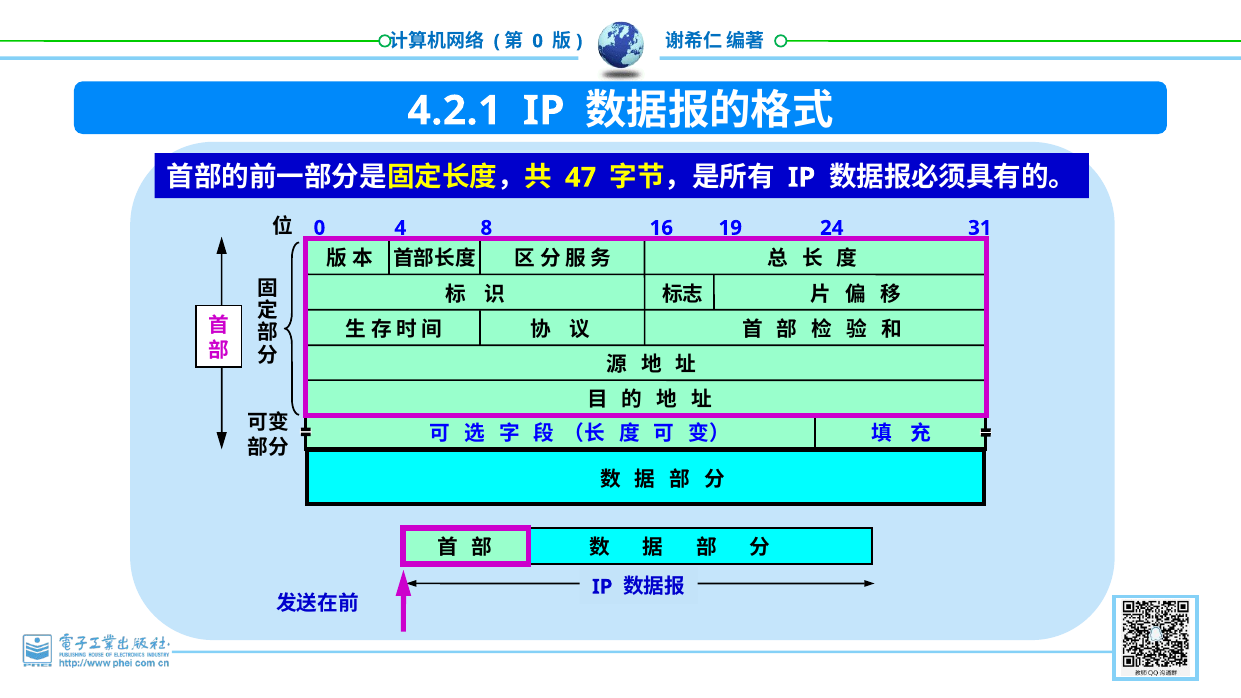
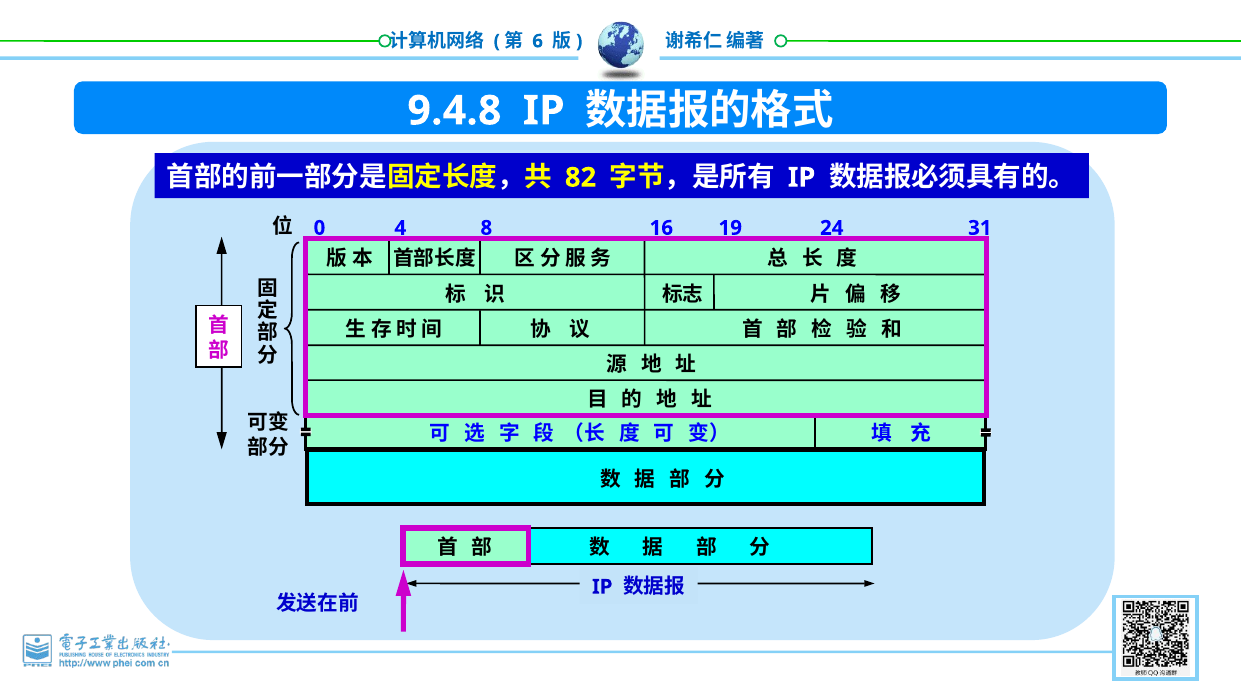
0 at (538, 41): 0 -> 6
4.2.1: 4.2.1 -> 9.4.8
47: 47 -> 82
